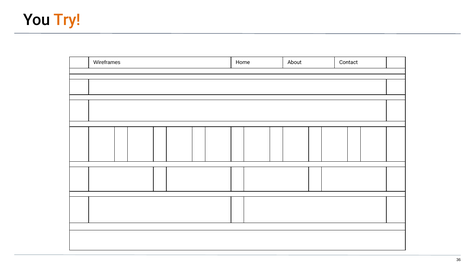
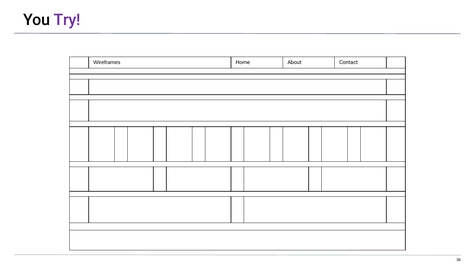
Try colour: orange -> purple
